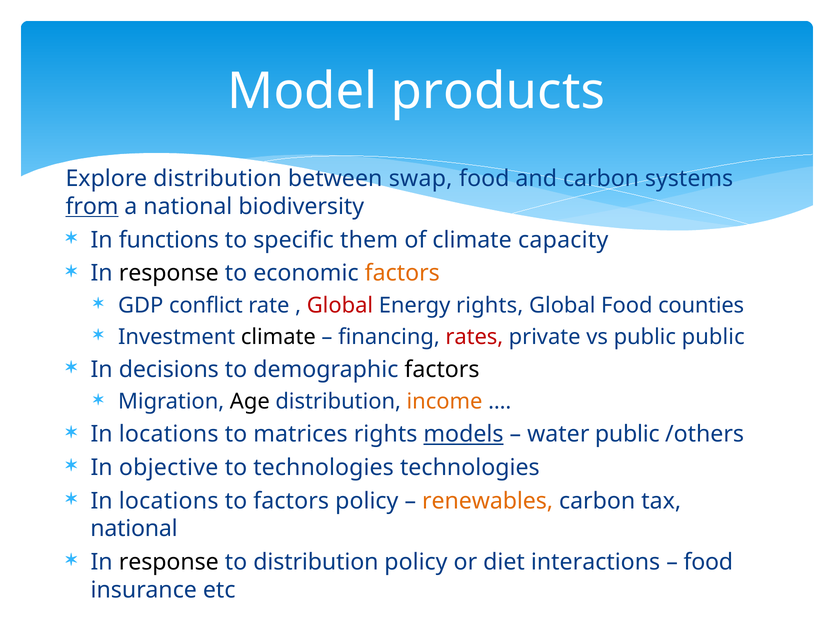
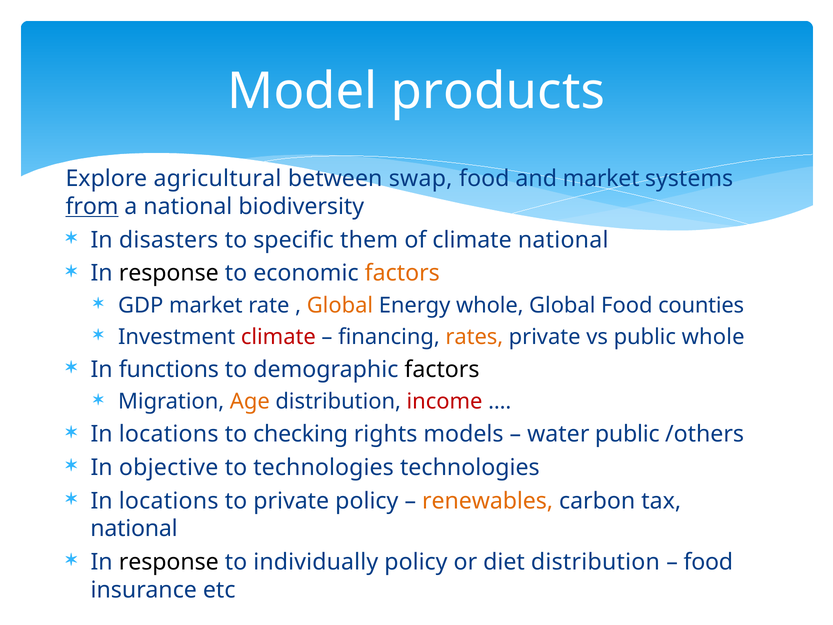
Explore distribution: distribution -> agricultural
and carbon: carbon -> market
functions: functions -> disasters
climate capacity: capacity -> national
GDP conflict: conflict -> market
Global at (340, 305) colour: red -> orange
Energy rights: rights -> whole
climate at (278, 337) colour: black -> red
rates colour: red -> orange
public public: public -> whole
decisions: decisions -> functions
Age colour: black -> orange
income colour: orange -> red
matrices: matrices -> checking
models underline: present -> none
to factors: factors -> private
to distribution: distribution -> individually
diet interactions: interactions -> distribution
